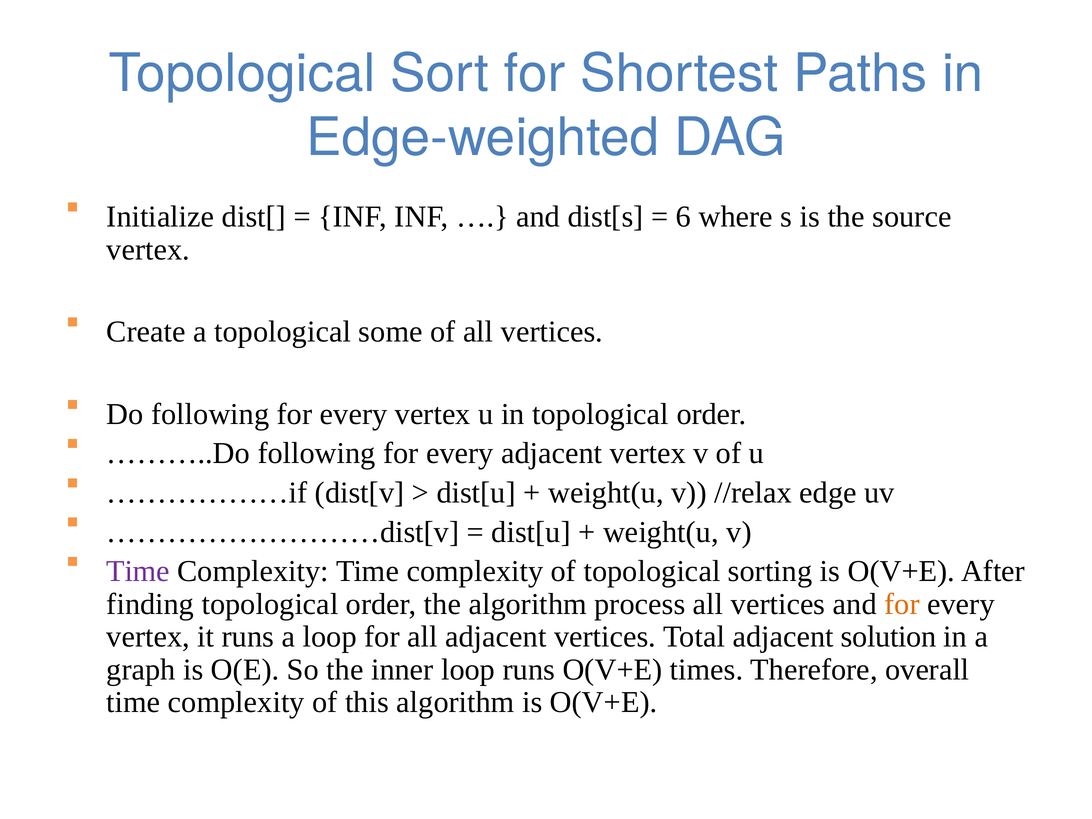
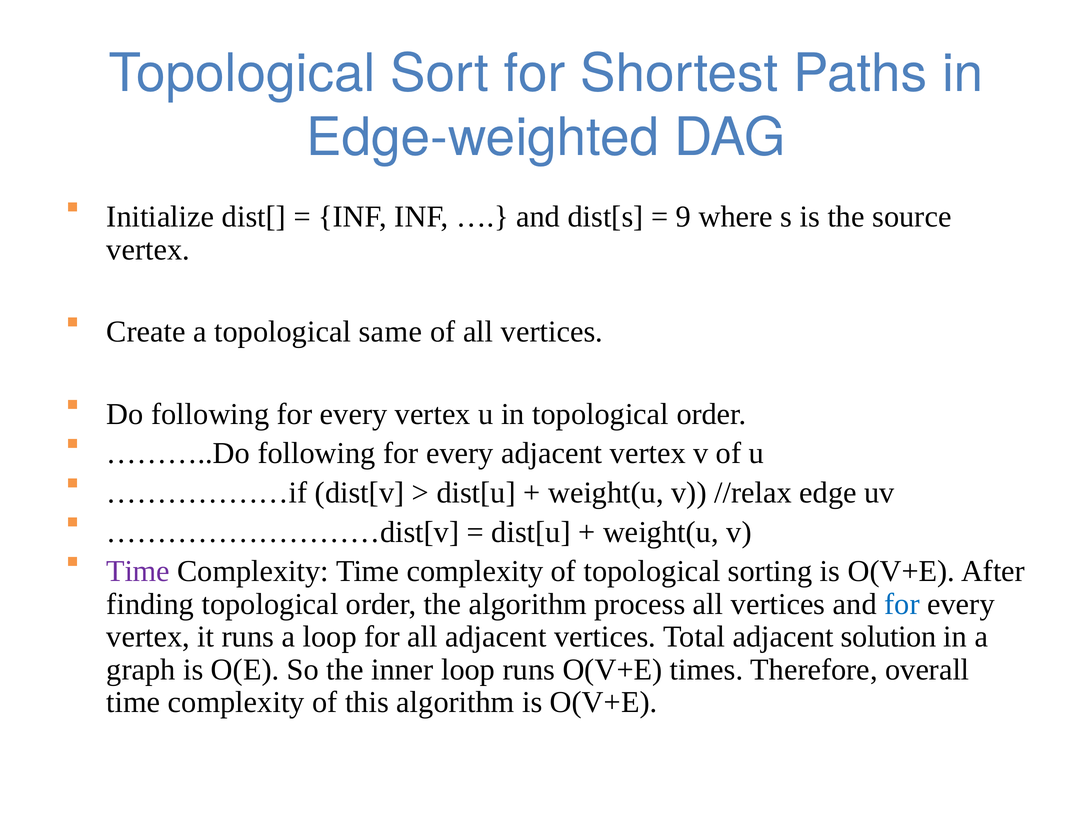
6: 6 -> 9
some: some -> same
for at (902, 604) colour: orange -> blue
